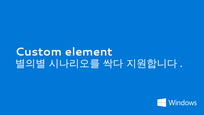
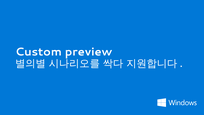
element: element -> preview
